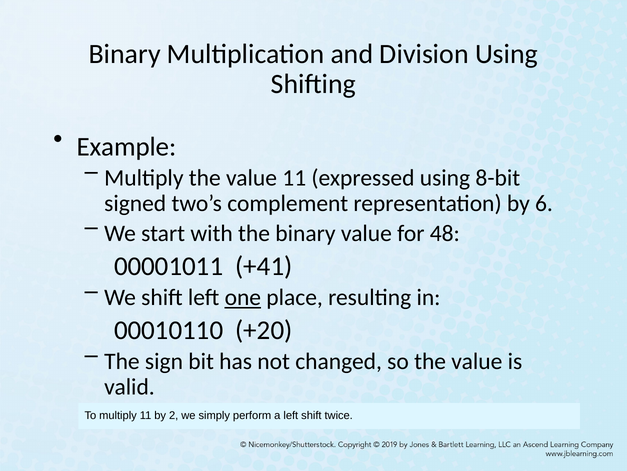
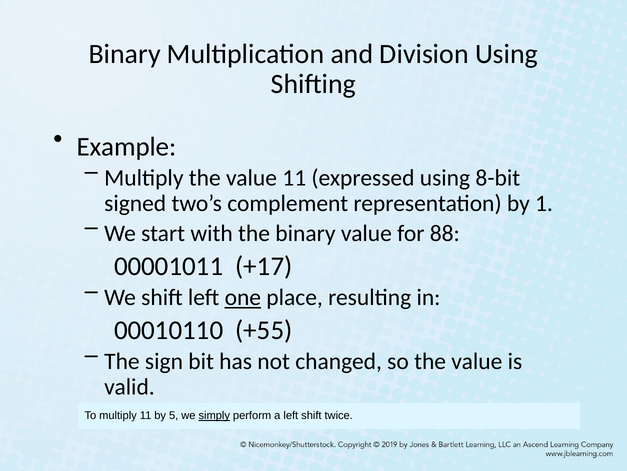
6: 6 -> 1
48: 48 -> 88
+41: +41 -> +17
+20: +20 -> +55
2: 2 -> 5
simply underline: none -> present
